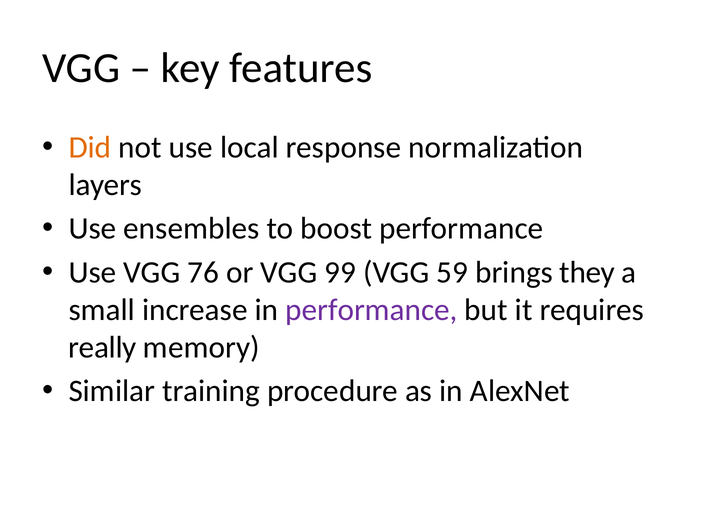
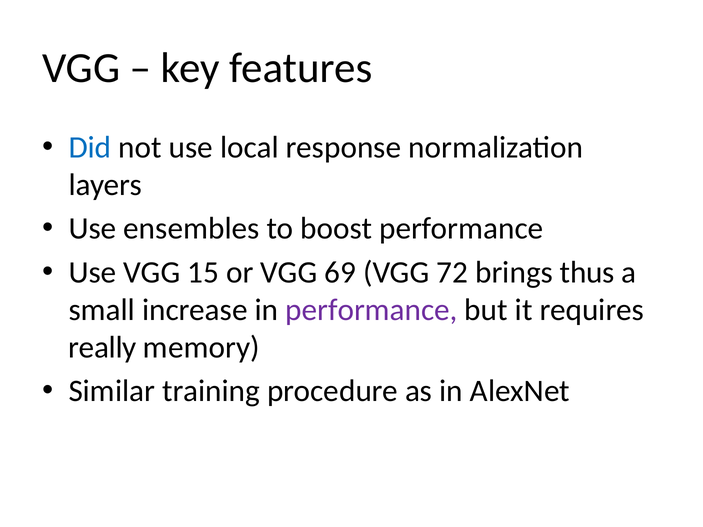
Did colour: orange -> blue
76: 76 -> 15
99: 99 -> 69
59: 59 -> 72
they: they -> thus
